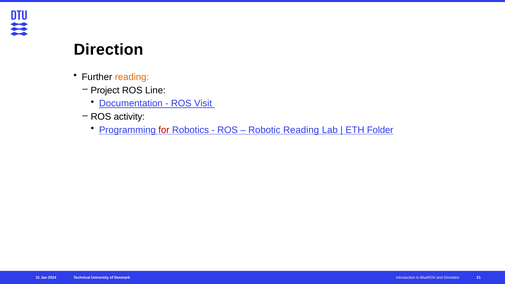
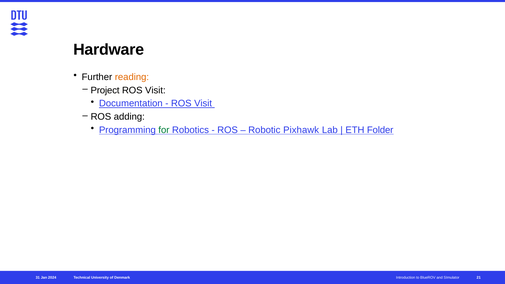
Direction: Direction -> Hardware
Line at (155, 90): Line -> Visit
activity: activity -> adding
for colour: red -> green
Robotic Reading: Reading -> Pixhawk
